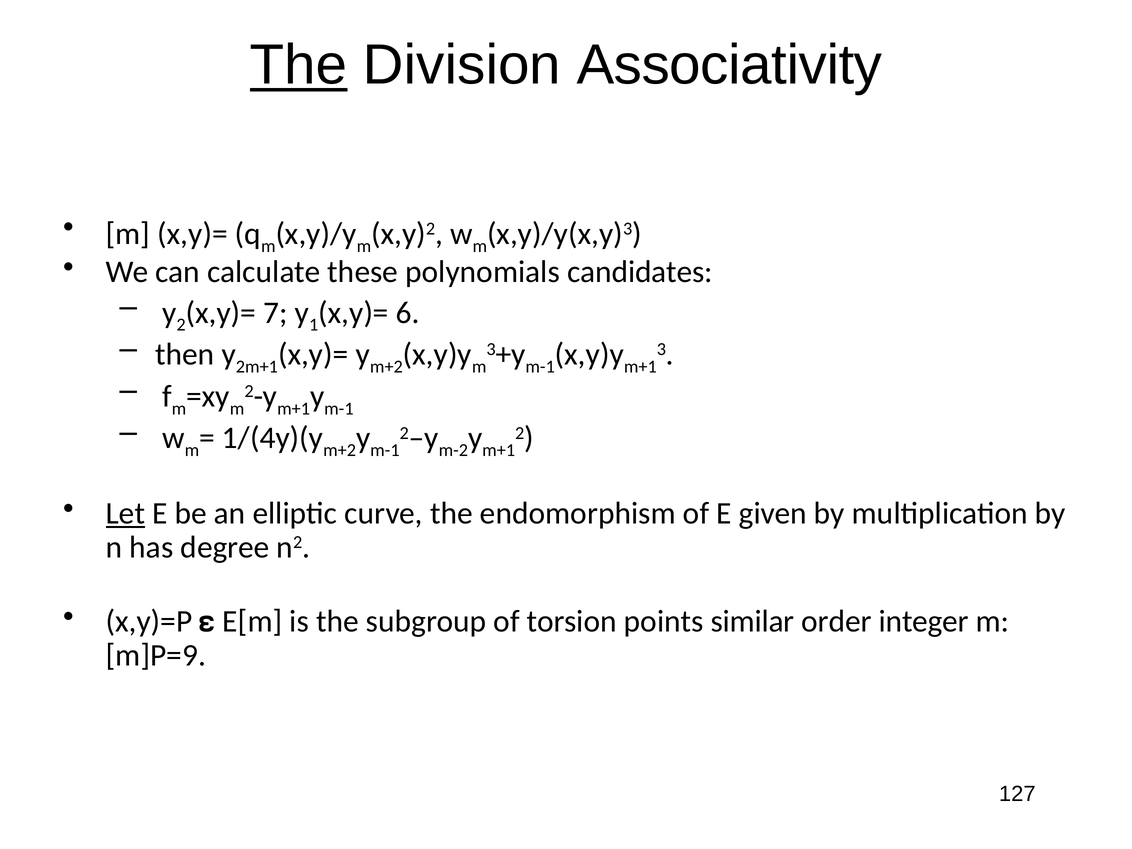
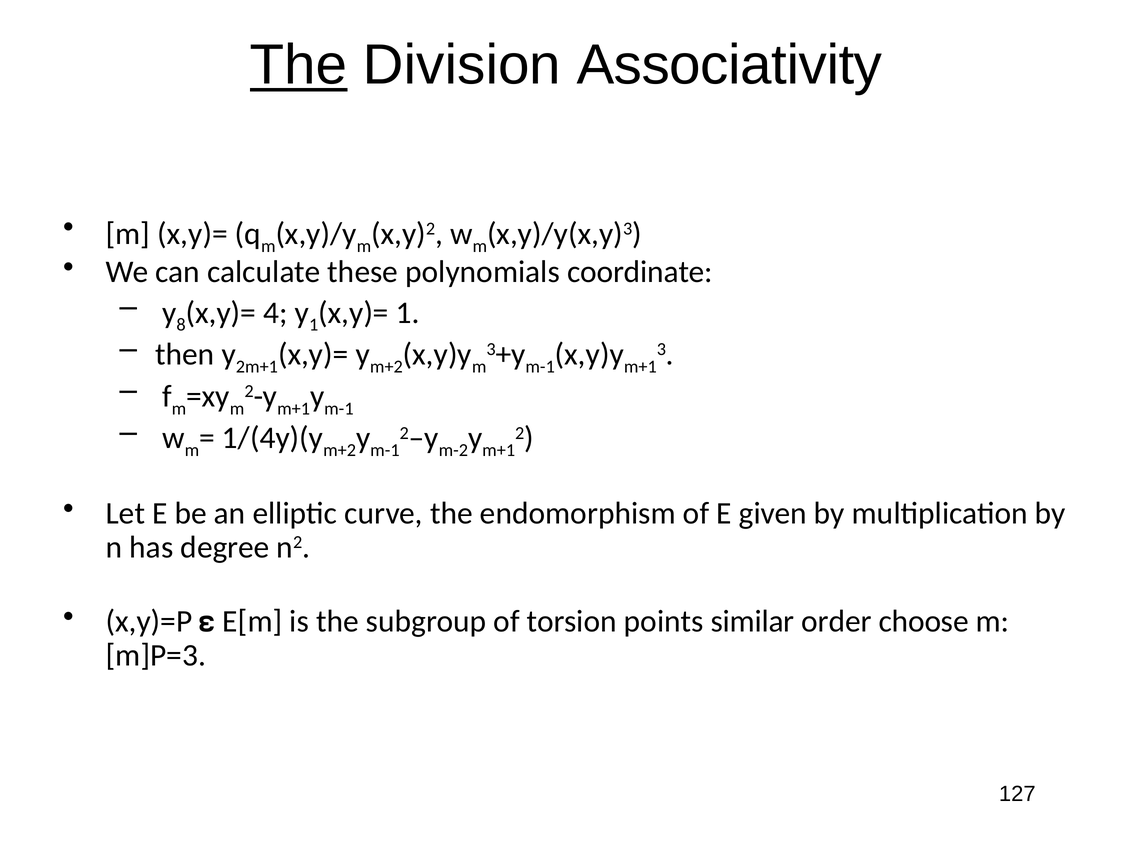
candidates: candidates -> coordinate
2 at (181, 325): 2 -> 8
7: 7 -> 4
x,y)= 6: 6 -> 1
Let underline: present -> none
integer: integer -> choose
m]P=9: m]P=9 -> m]P=3
